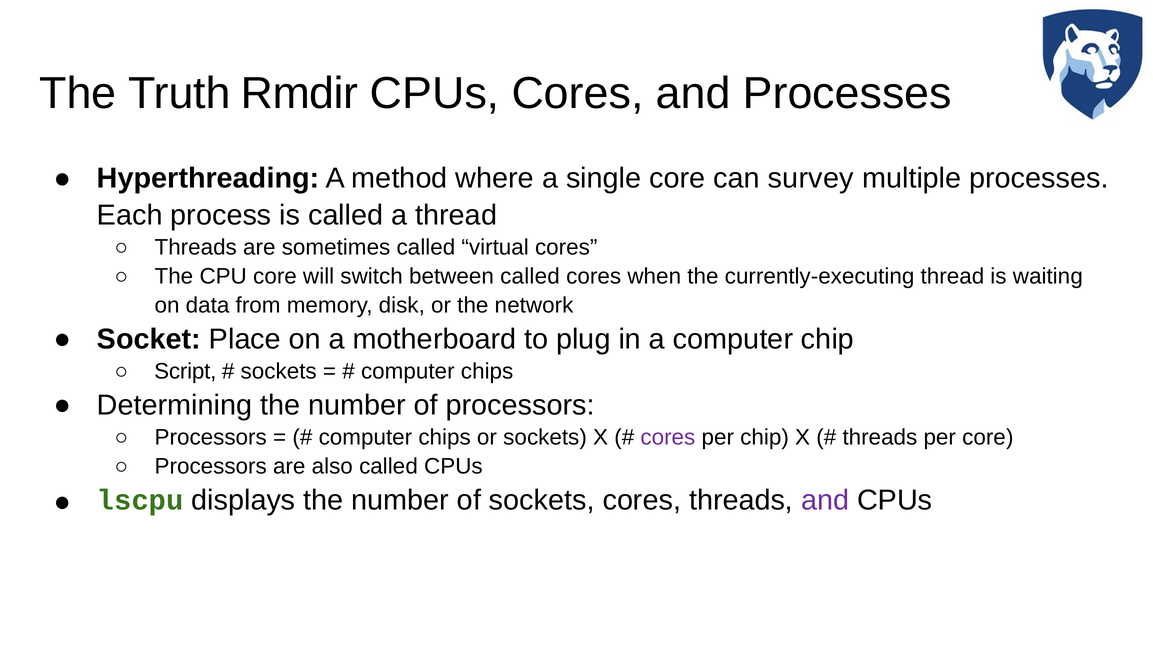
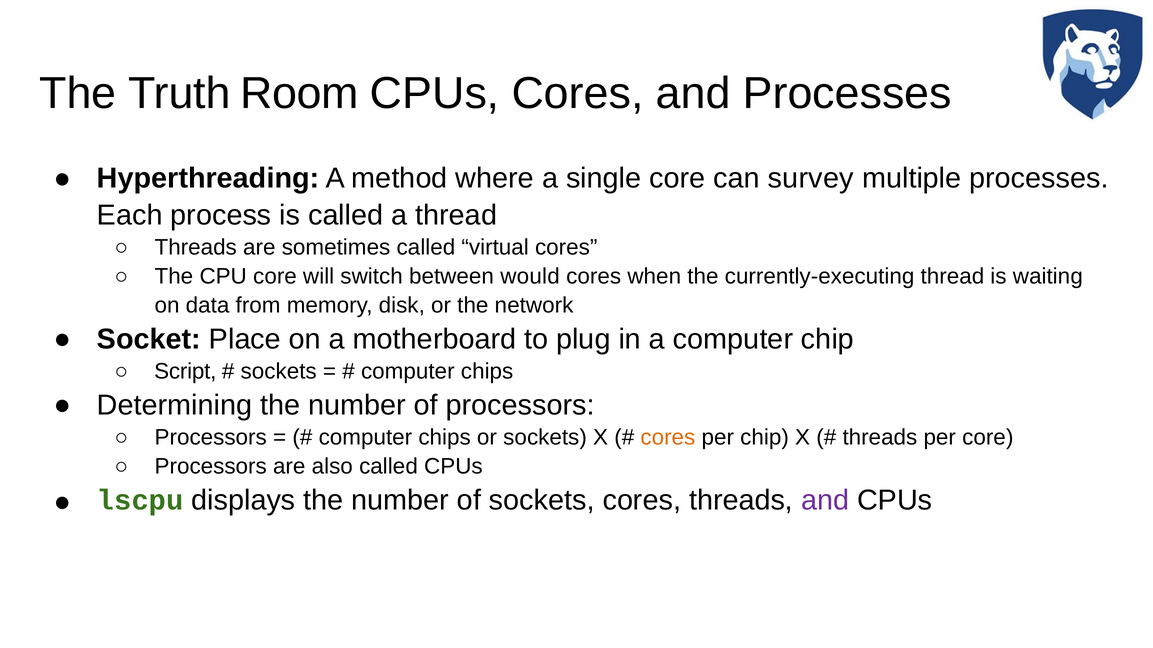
Rmdir: Rmdir -> Room
between called: called -> would
cores at (668, 438) colour: purple -> orange
